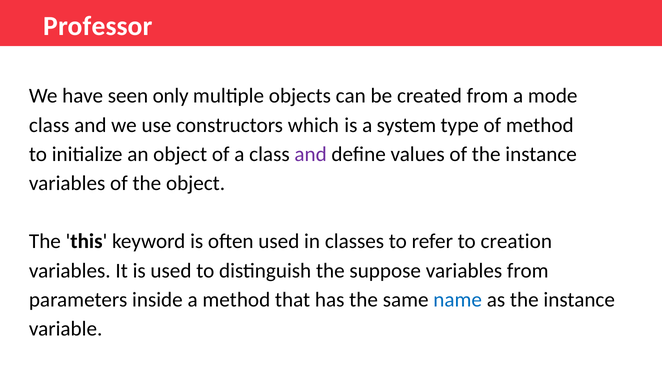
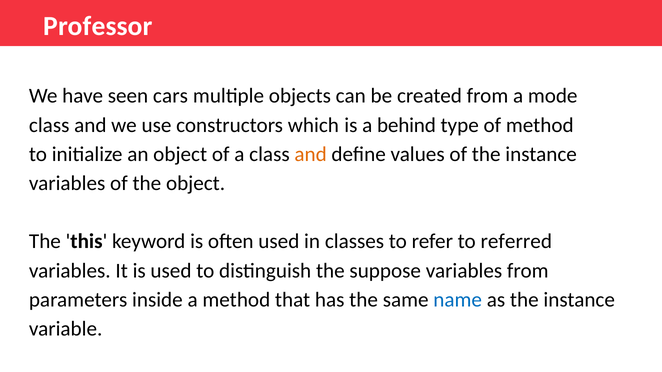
only: only -> cars
system: system -> behind
and at (311, 154) colour: purple -> orange
creation: creation -> referred
